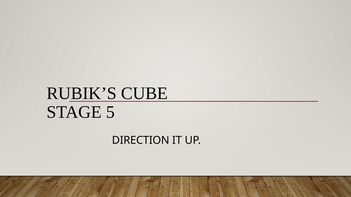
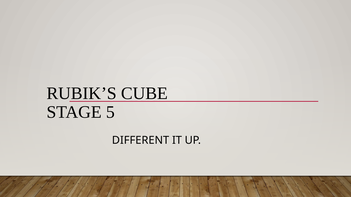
DIRECTION: DIRECTION -> DIFFERENT
